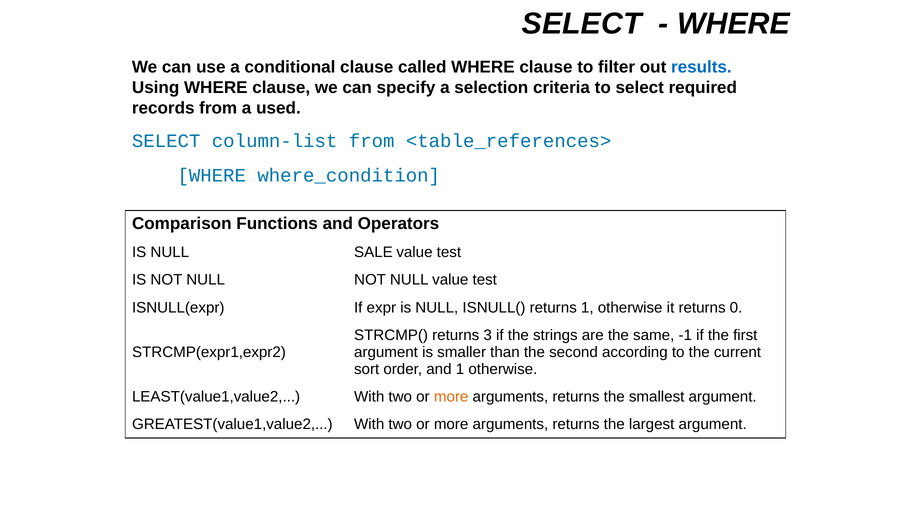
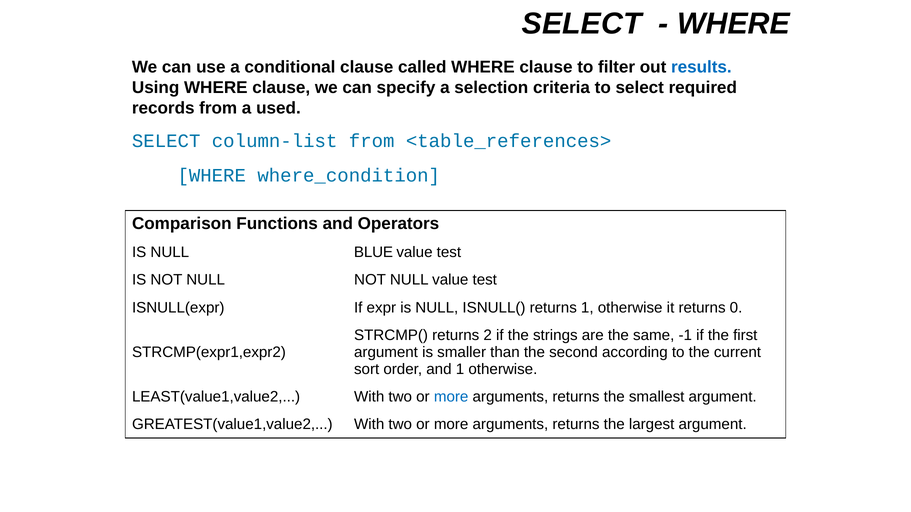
SALE: SALE -> BLUE
3: 3 -> 2
more at (451, 397) colour: orange -> blue
